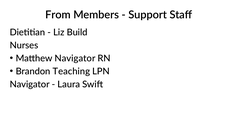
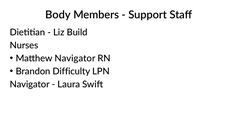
From: From -> Body
Teaching: Teaching -> Difficulty
